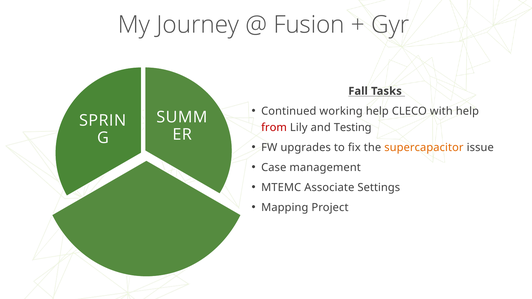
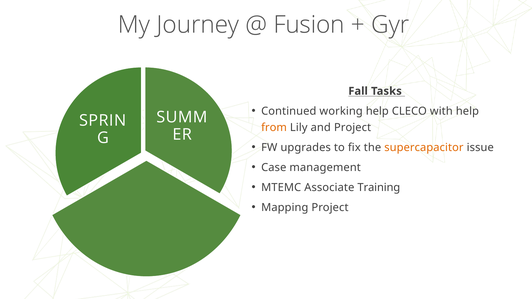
from colour: red -> orange
and Testing: Testing -> Project
Settings: Settings -> Training
